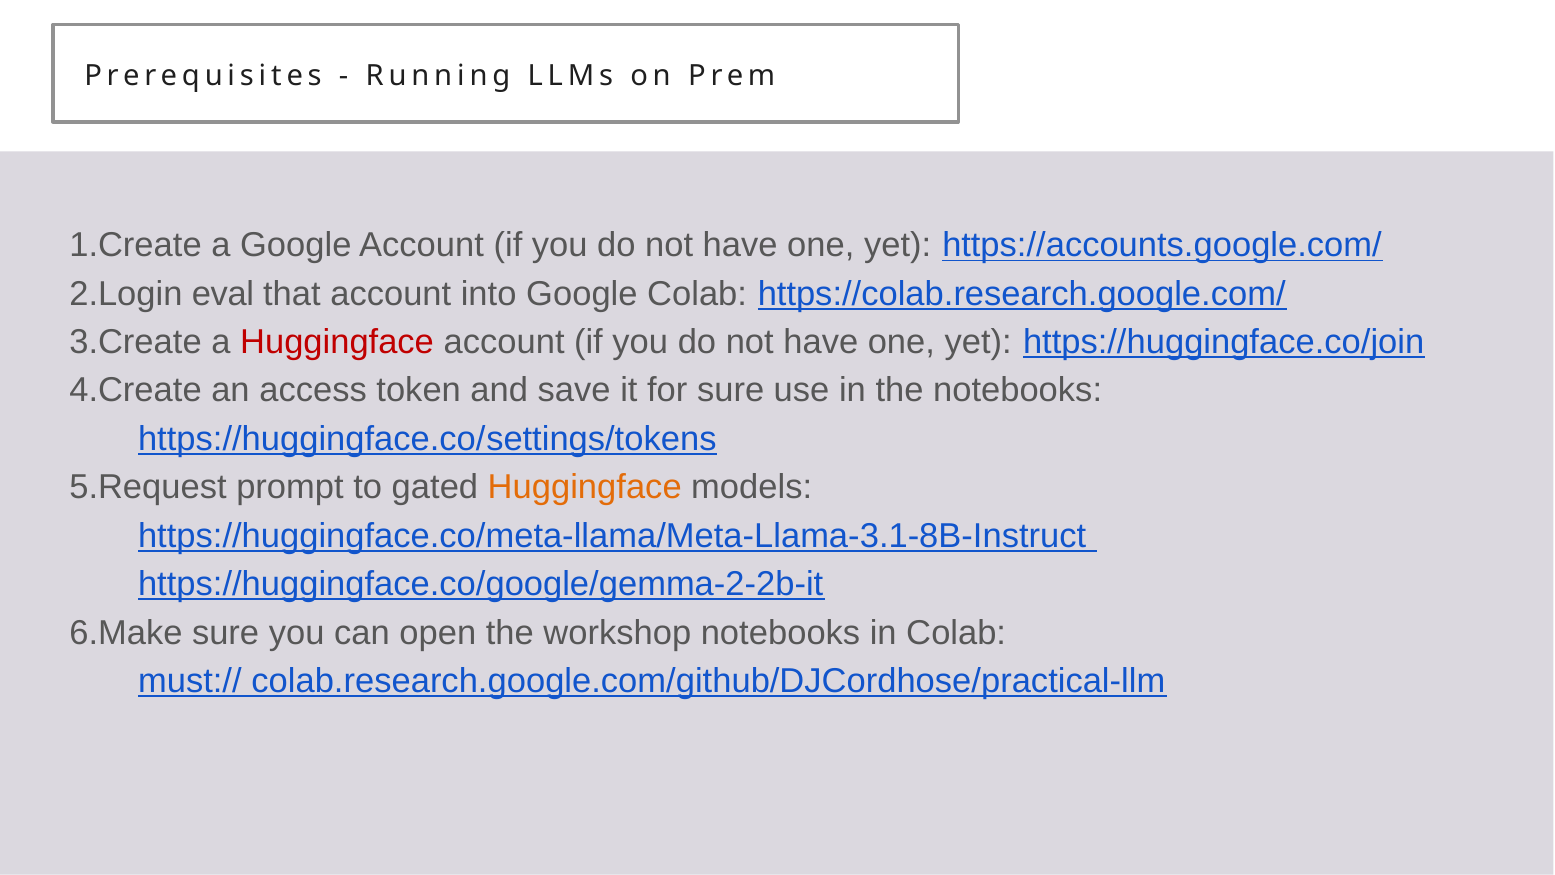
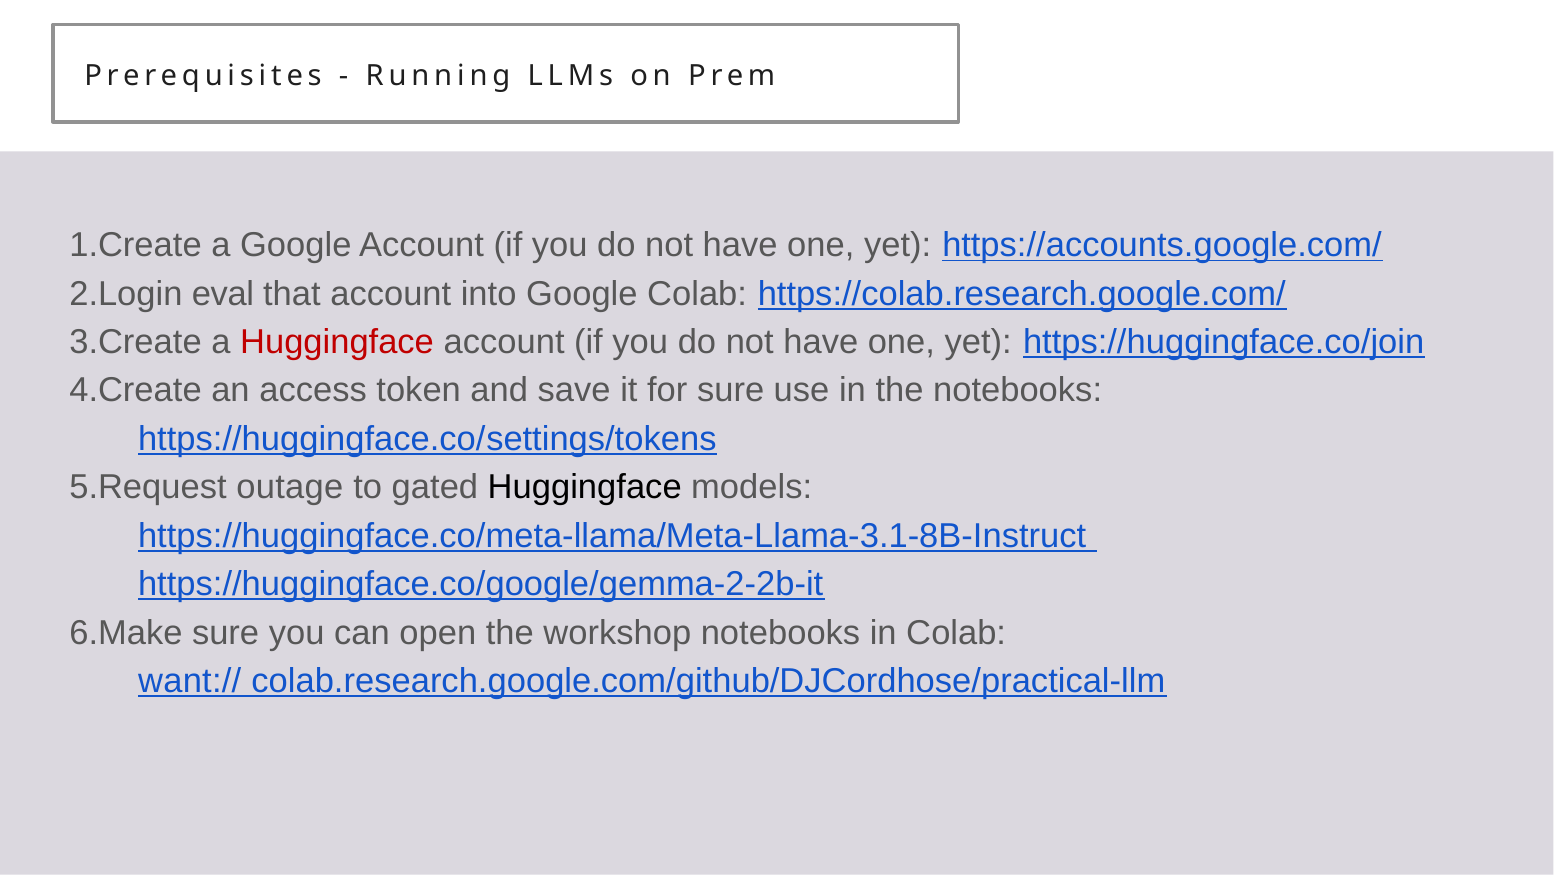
prompt: prompt -> outage
Huggingface at (585, 487) colour: orange -> black
must://: must:// -> want://
